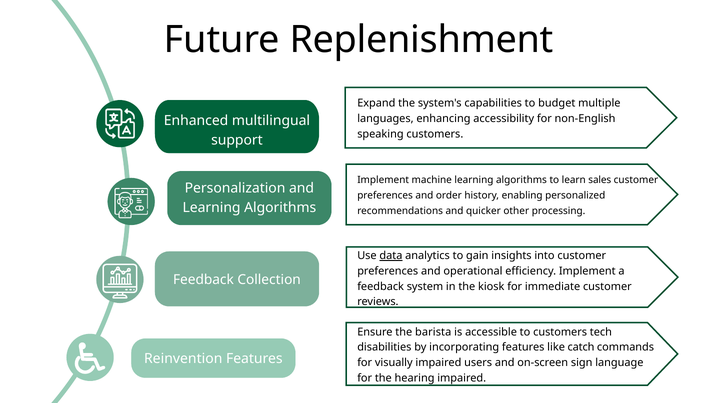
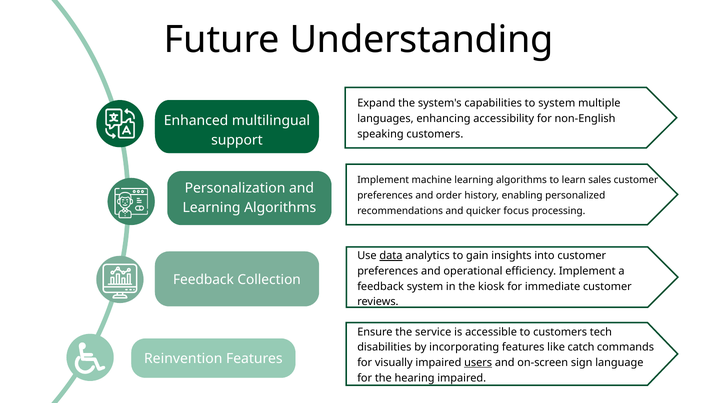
Replenishment: Replenishment -> Understanding
to budget: budget -> system
other: other -> focus
barista: barista -> service
users underline: none -> present
